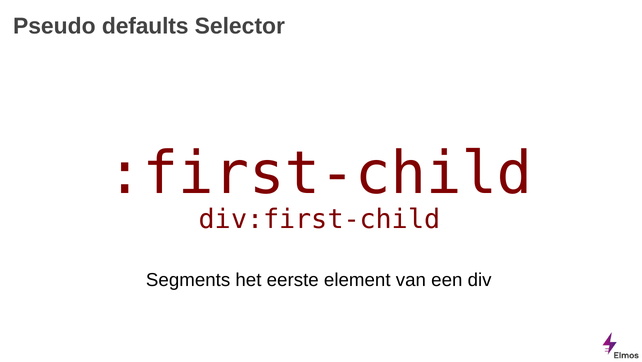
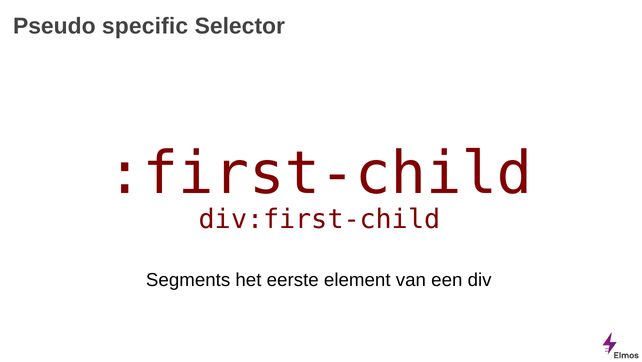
defaults: defaults -> specific
